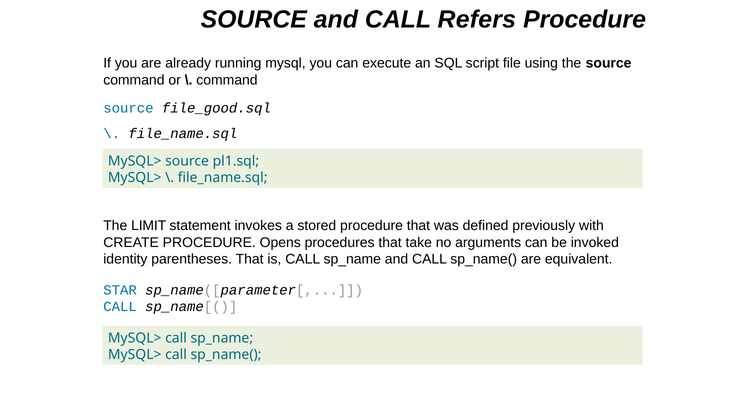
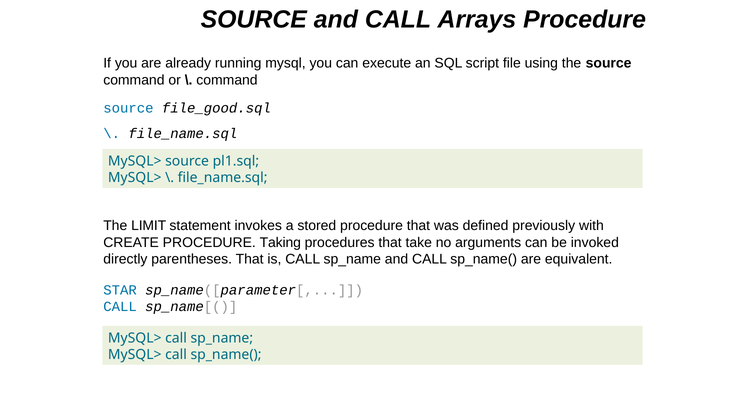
Refers: Refers -> Arrays
Opens: Opens -> Taking
identity: identity -> directly
